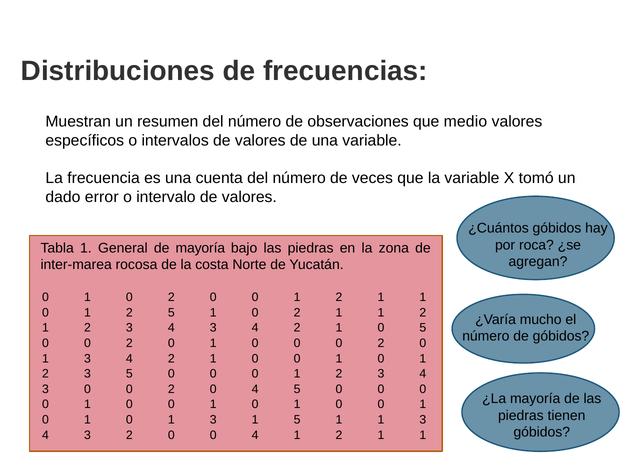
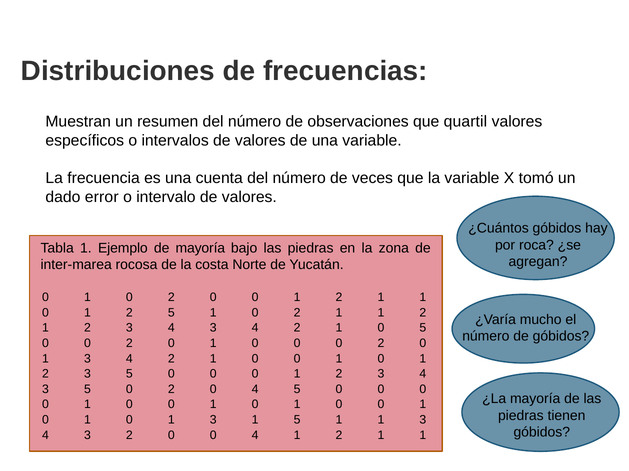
medio: medio -> quartil
General: General -> Ejemplo
0 at (87, 390): 0 -> 5
